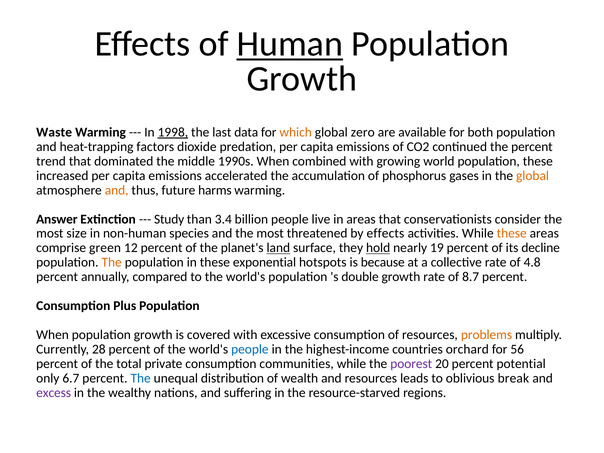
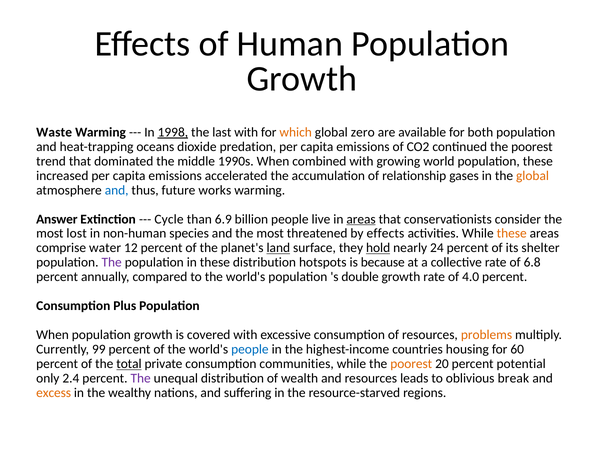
Human underline: present -> none
last data: data -> with
factors: factors -> oceans
continued the percent: percent -> poorest
phosphorus: phosphorus -> relationship
and at (117, 190) colour: orange -> blue
harms: harms -> works
Study: Study -> Cycle
3.4: 3.4 -> 6.9
areas at (361, 219) underline: none -> present
size: size -> lost
green: green -> water
19: 19 -> 24
decline: decline -> shelter
The at (112, 263) colour: orange -> purple
these exponential: exponential -> distribution
4.8: 4.8 -> 6.8
8.7: 8.7 -> 4.0
28: 28 -> 99
orchard: orchard -> housing
56: 56 -> 60
total underline: none -> present
poorest at (411, 364) colour: purple -> orange
6.7: 6.7 -> 2.4
The at (141, 378) colour: blue -> purple
excess colour: purple -> orange
